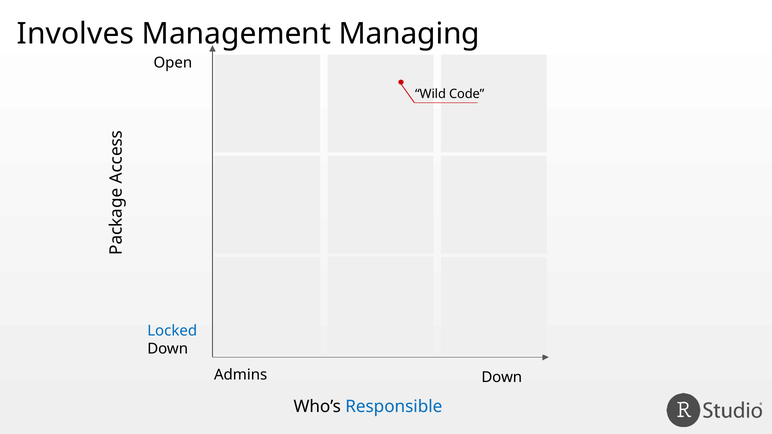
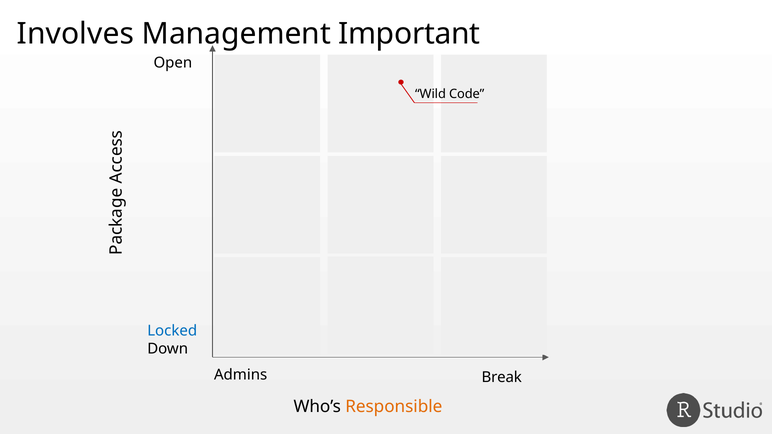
Managing: Managing -> Important
Admins Down: Down -> Break
Responsible colour: blue -> orange
